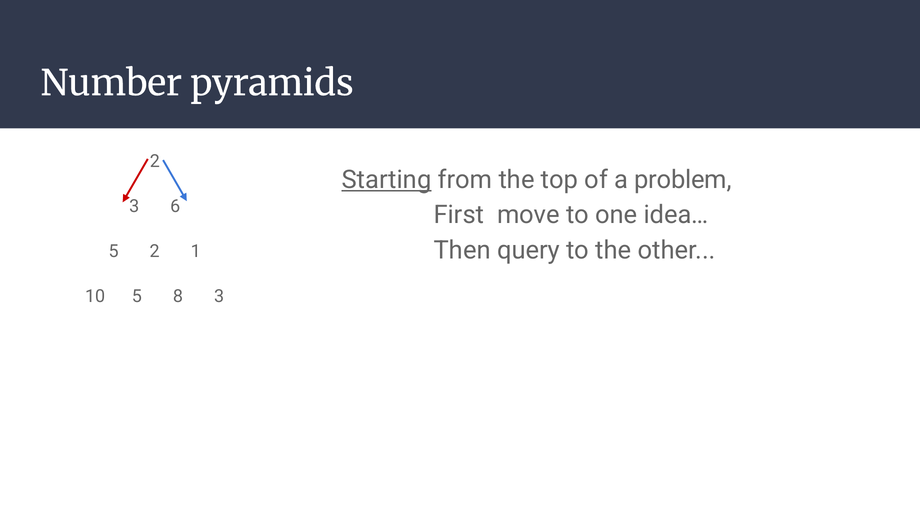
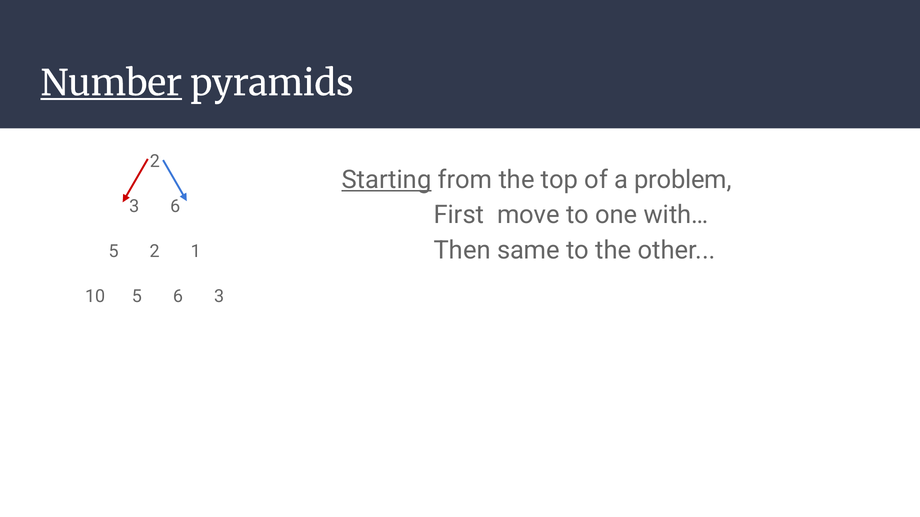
Number underline: none -> present
idea…: idea… -> with…
query: query -> same
5 8: 8 -> 6
